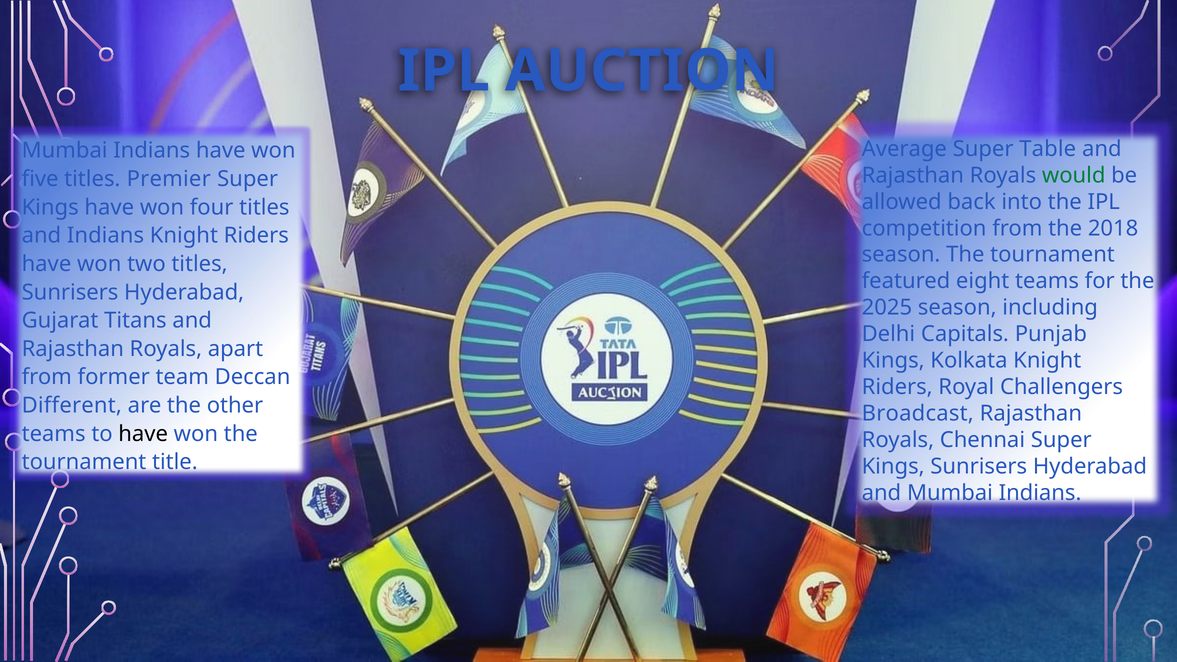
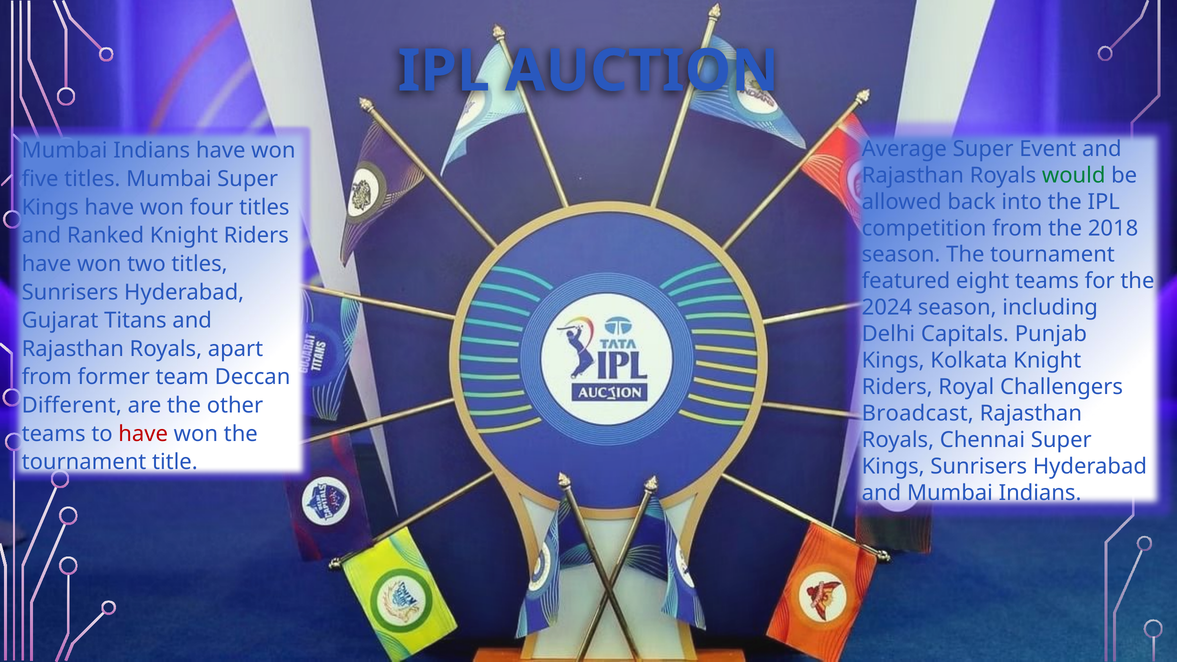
Table: Table -> Event
titles Premier: Premier -> Mumbai
and Indians: Indians -> Ranked
2025: 2025 -> 2024
have at (143, 434) colour: black -> red
